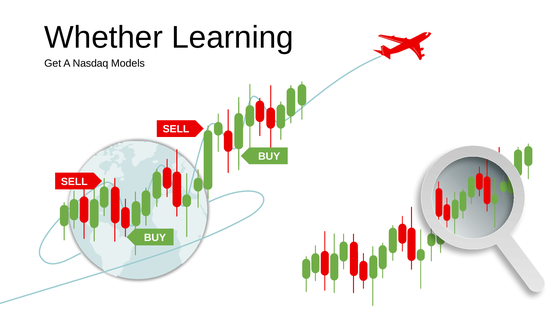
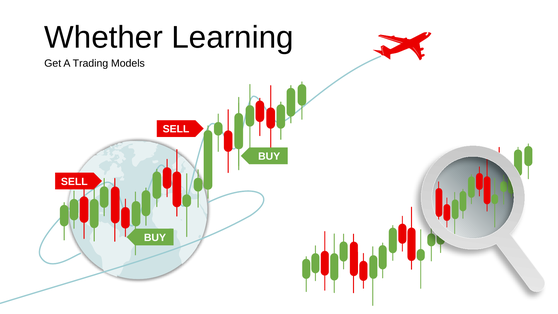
Nasdaq: Nasdaq -> Trading
